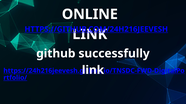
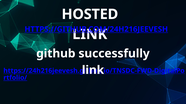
ONLINE: ONLINE -> HOSTED
